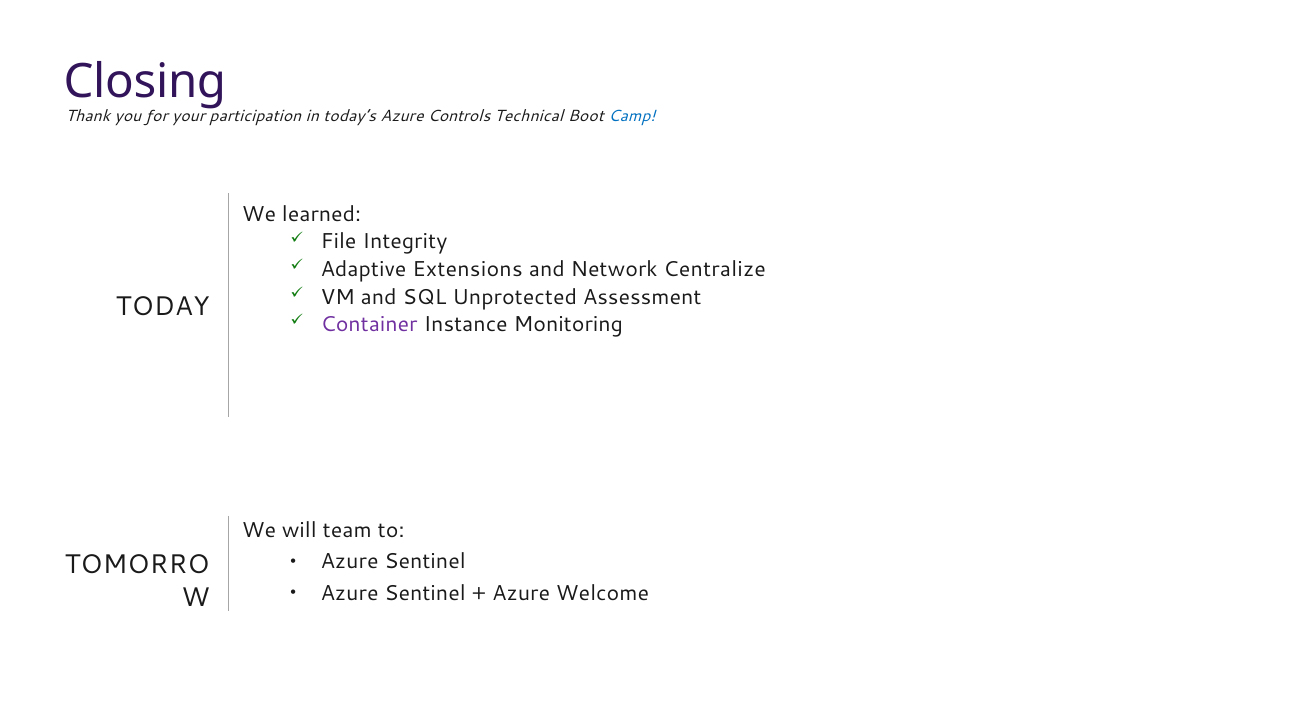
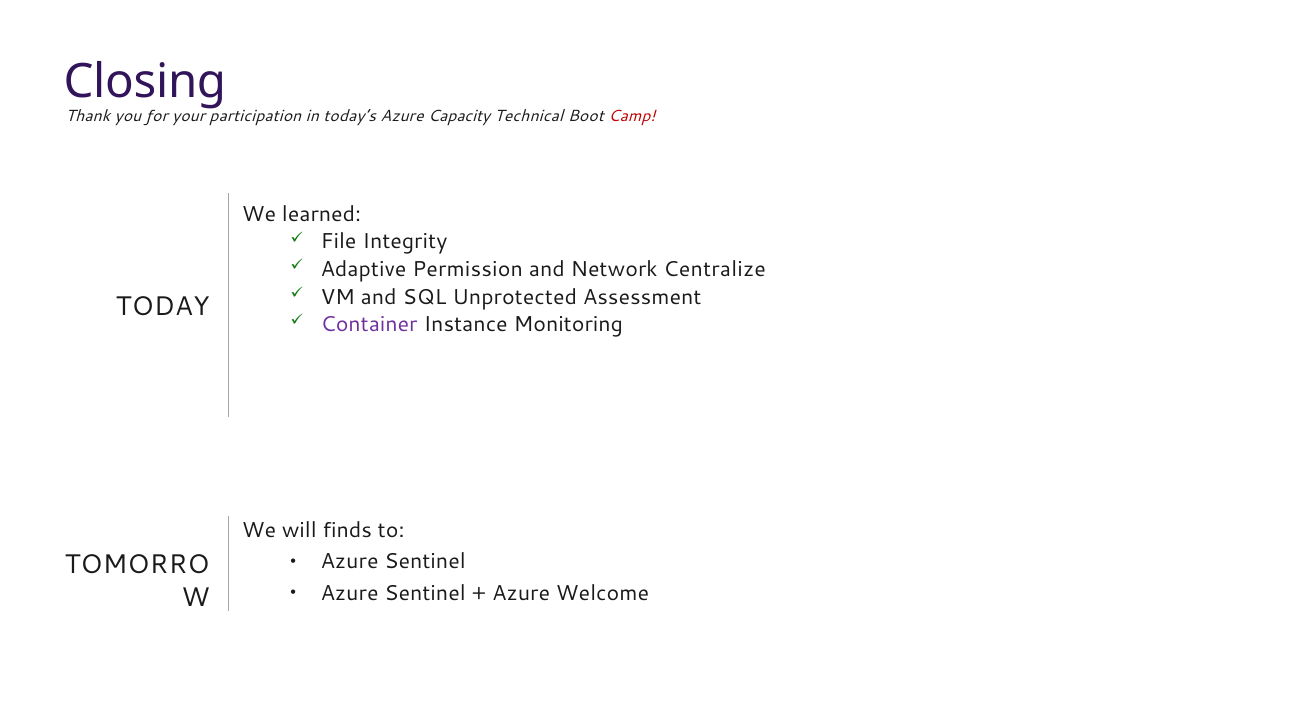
Controls: Controls -> Capacity
Camp colour: blue -> red
Extensions: Extensions -> Permission
team: team -> finds
